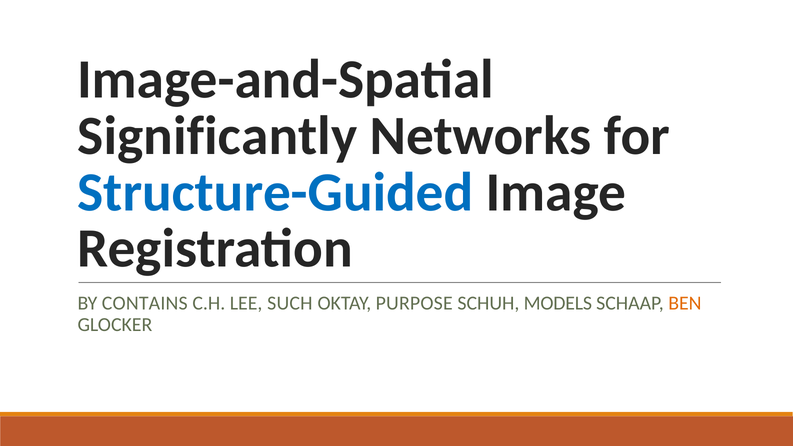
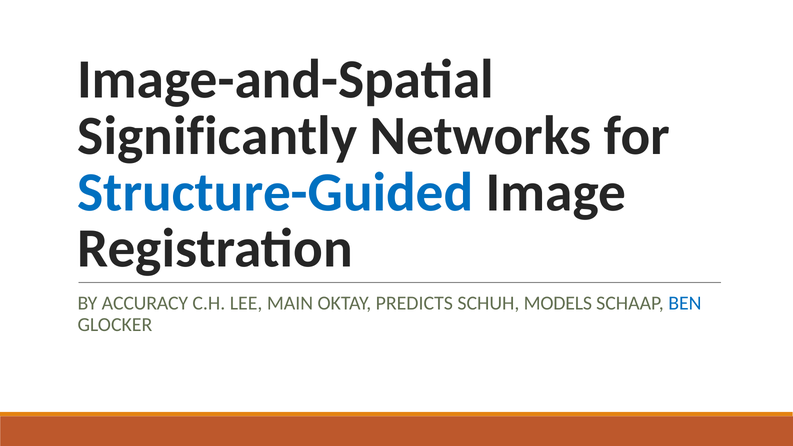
CONTAINS: CONTAINS -> ACCURACY
SUCH: SUCH -> MAIN
PURPOSE: PURPOSE -> PREDICTS
BEN colour: orange -> blue
